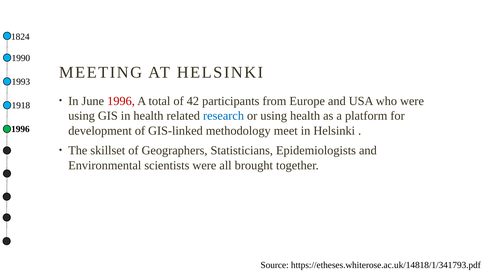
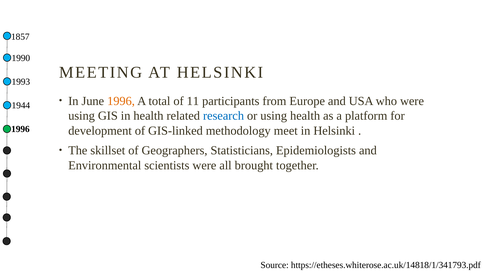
1824: 1824 -> 1857
1996 at (121, 101) colour: red -> orange
42: 42 -> 11
1918: 1918 -> 1944
